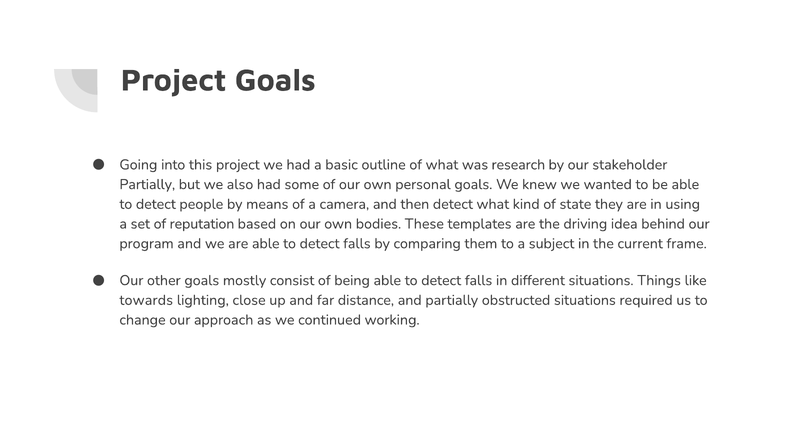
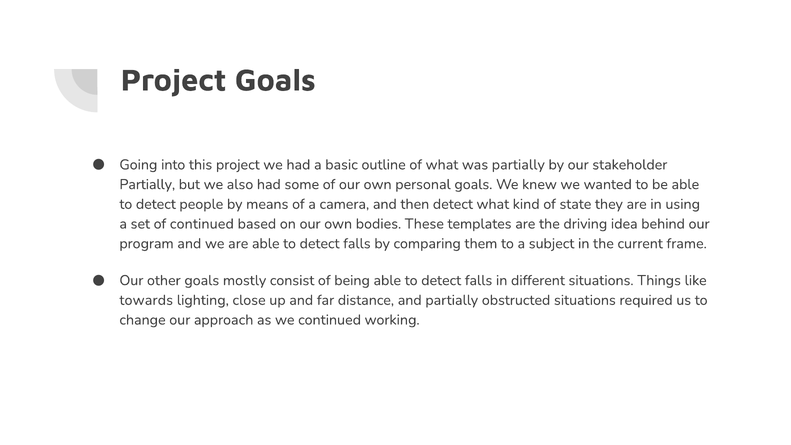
was research: research -> partially
of reputation: reputation -> continued
